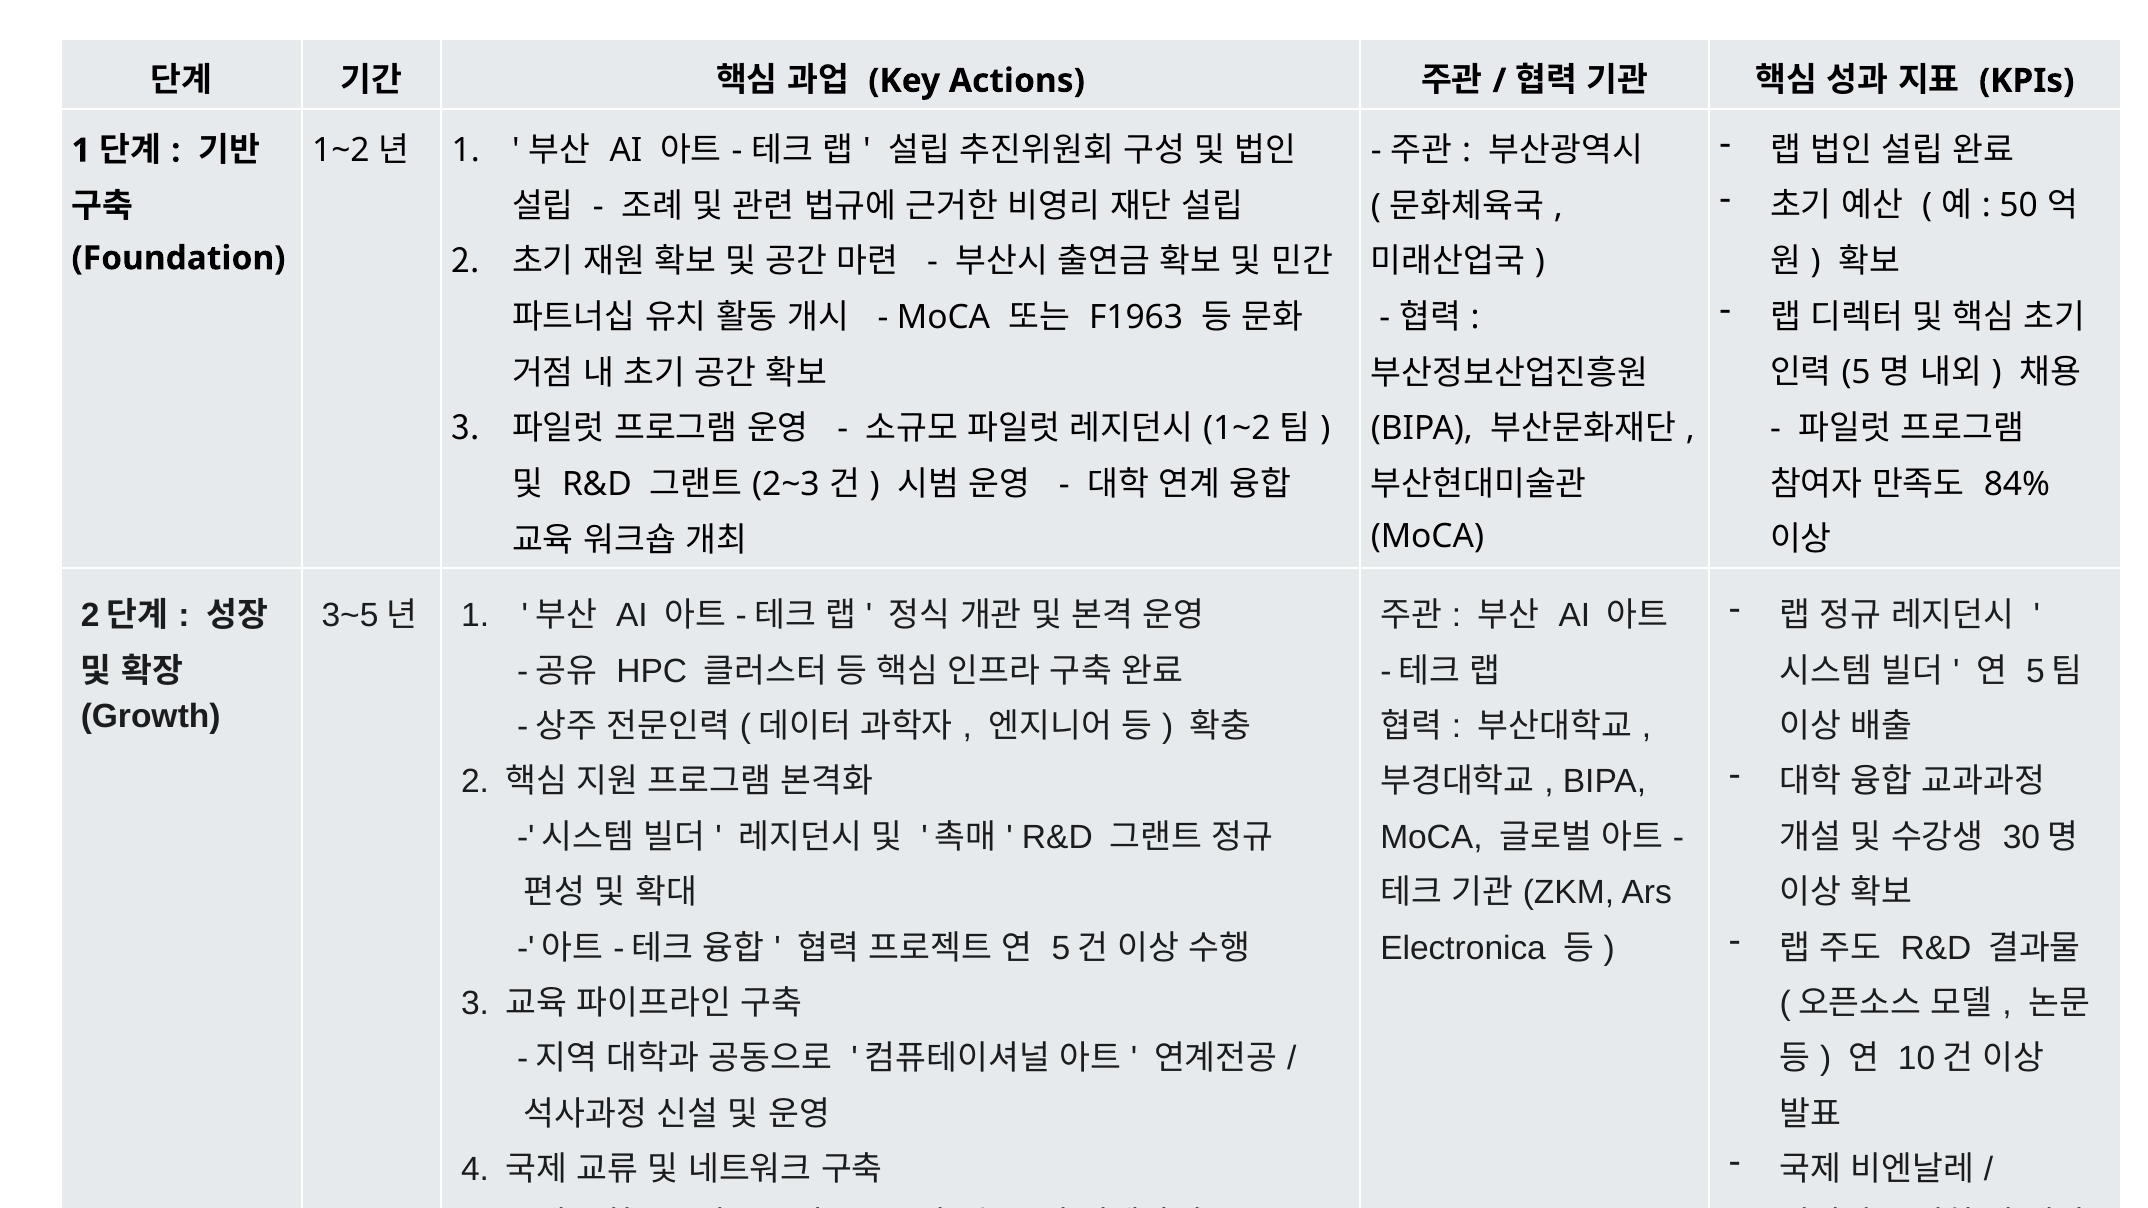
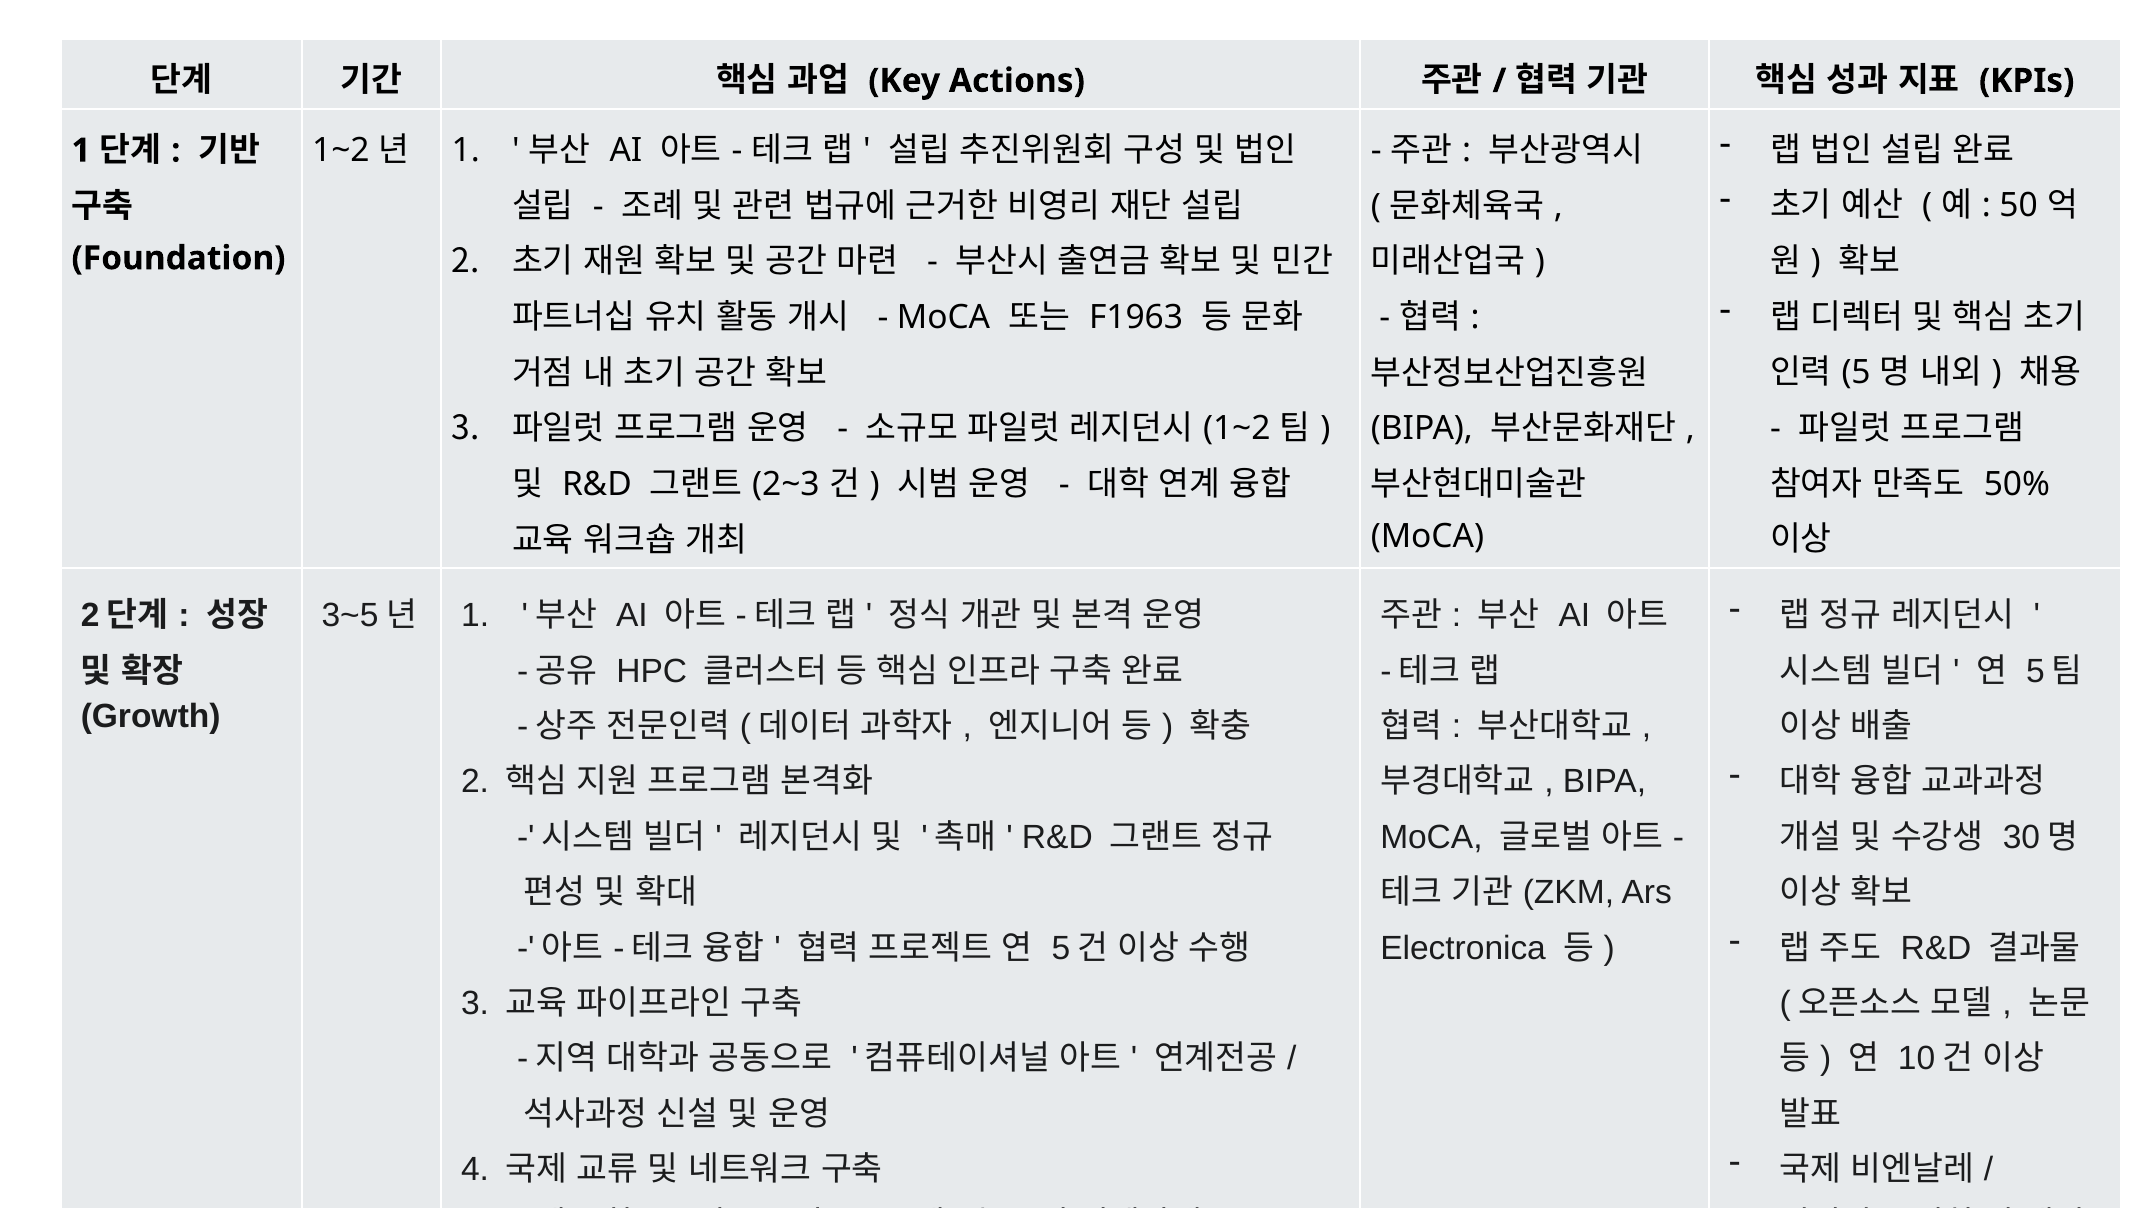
84%: 84% -> 50%
